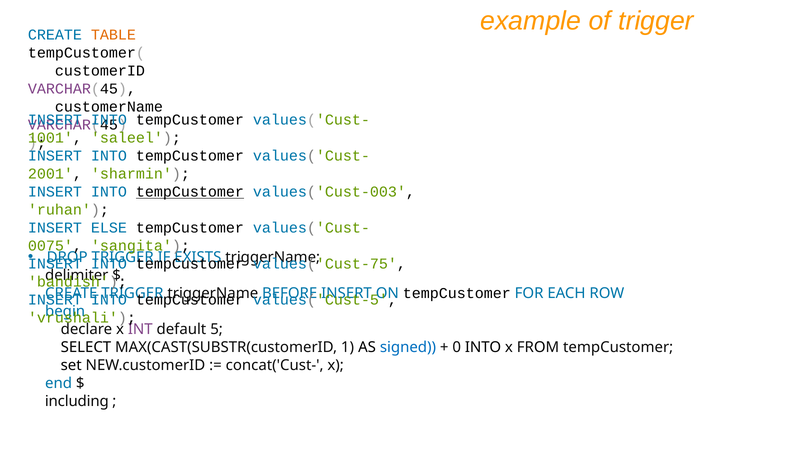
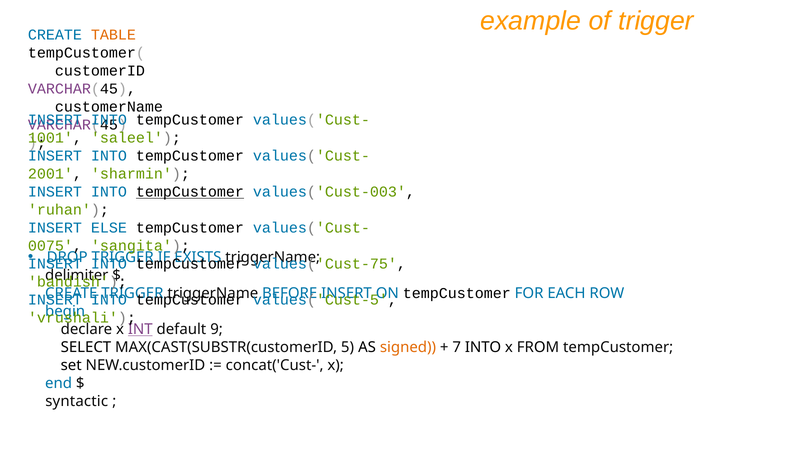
INT underline: none -> present
5: 5 -> 9
1: 1 -> 5
signed colour: blue -> orange
0: 0 -> 7
including: including -> syntactic
